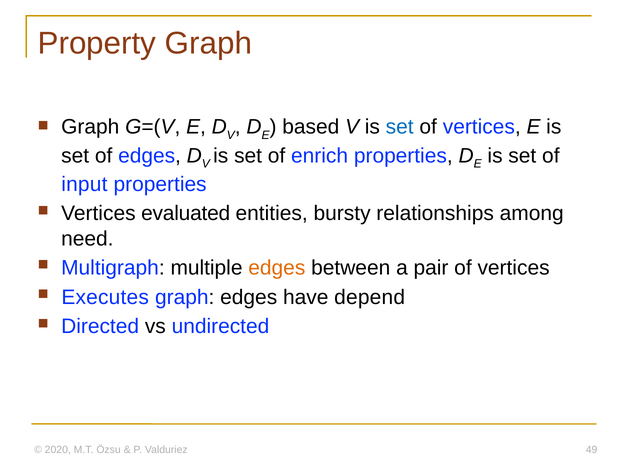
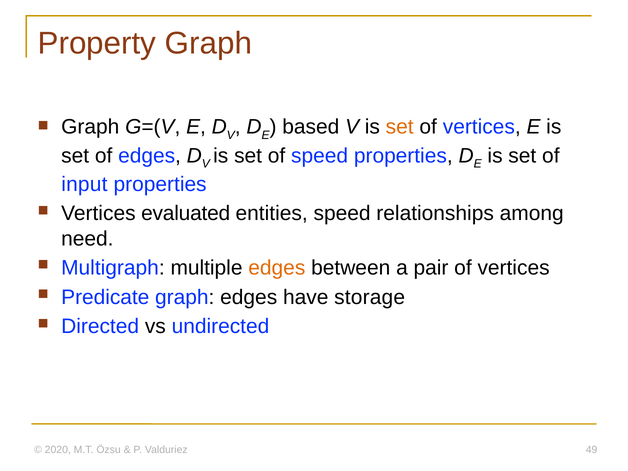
set at (400, 127) colour: blue -> orange
of enrich: enrich -> speed
entities bursty: bursty -> speed
Executes: Executes -> Predicate
depend: depend -> storage
